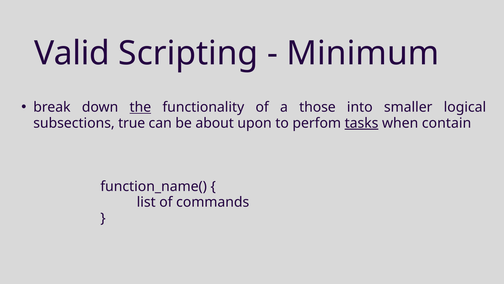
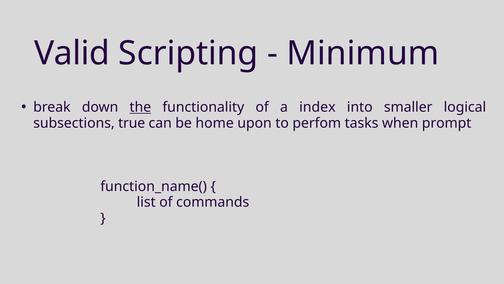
those: those -> index
about: about -> home
tasks underline: present -> none
contain: contain -> prompt
